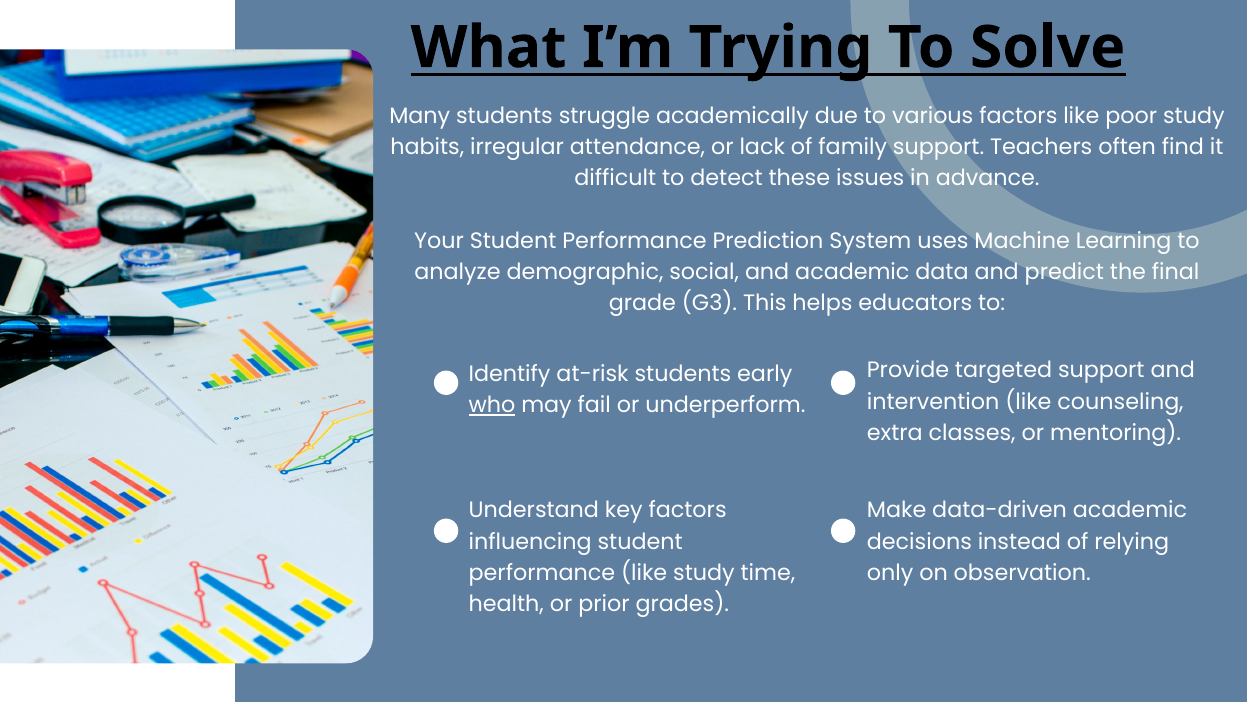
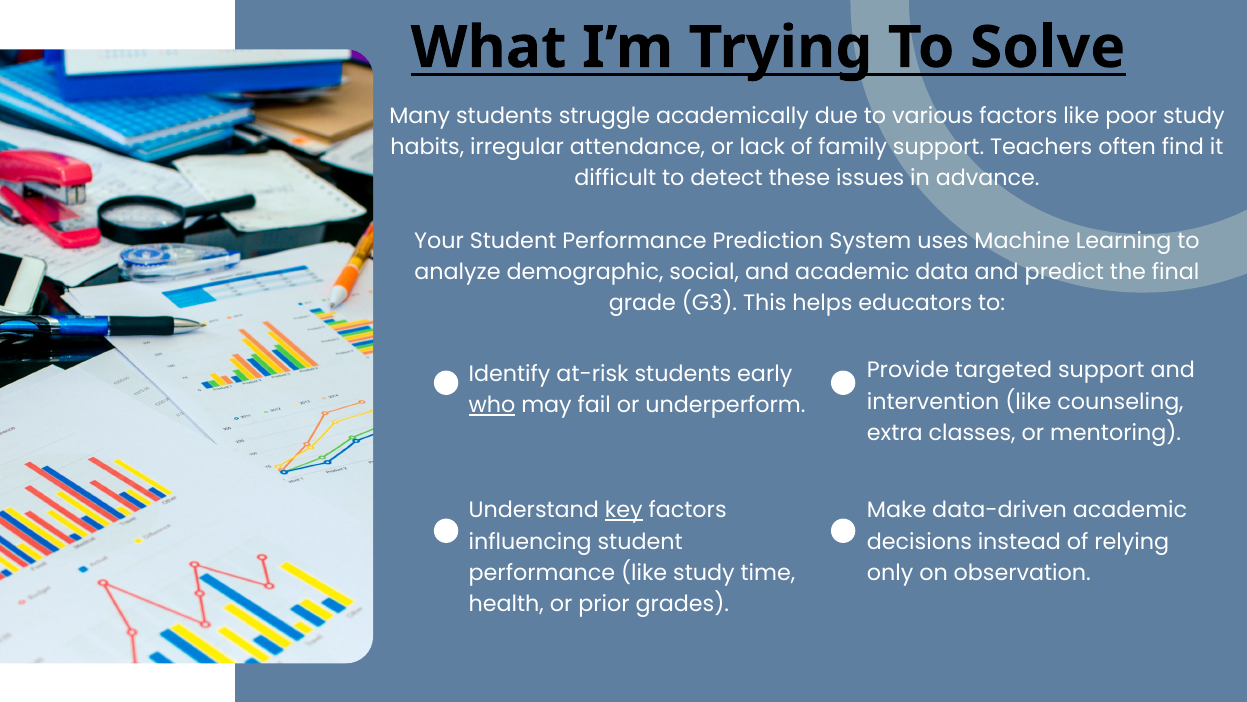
key underline: none -> present
